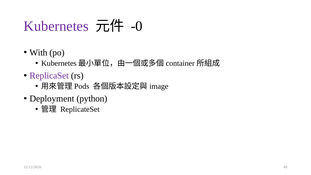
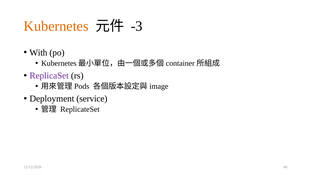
Kubernetes colour: purple -> orange
-0: -0 -> -3
python: python -> service
